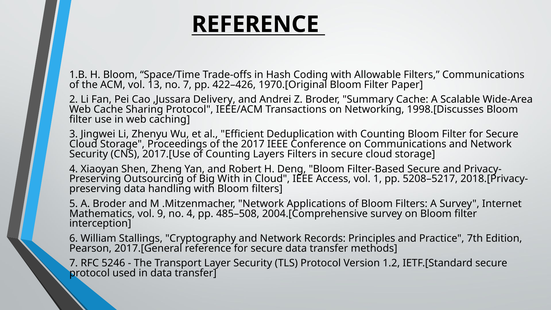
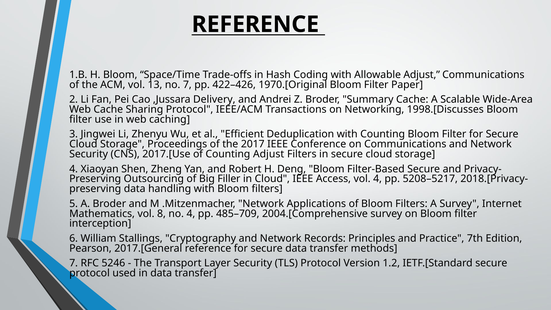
Allowable Filters: Filters -> Adjust
Counting Layers: Layers -> Adjust
Big With: With -> Filler
vol 1: 1 -> 4
9: 9 -> 8
485–508: 485–508 -> 485–709
